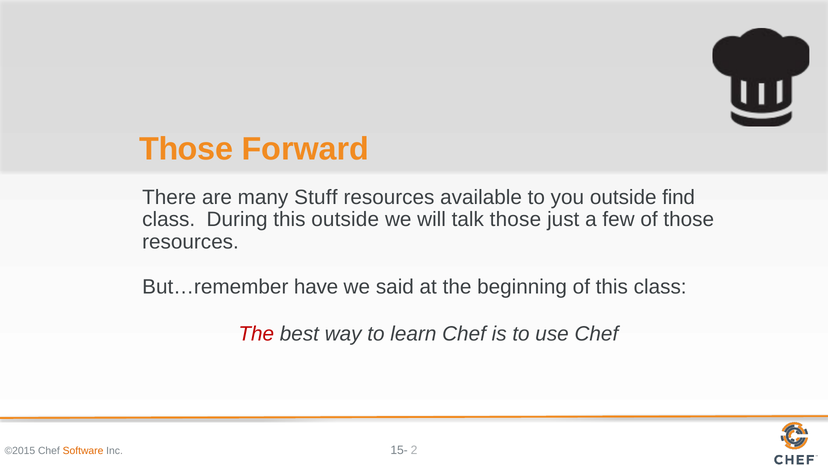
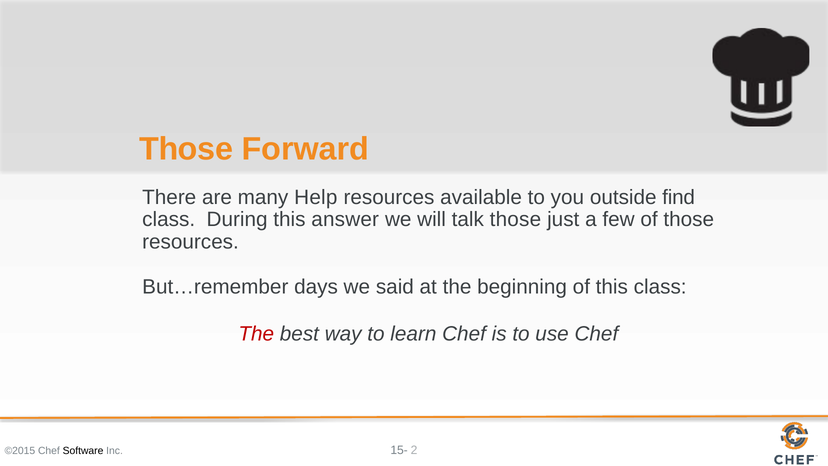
Stuff: Stuff -> Help
this outside: outside -> answer
have: have -> days
Software colour: orange -> black
